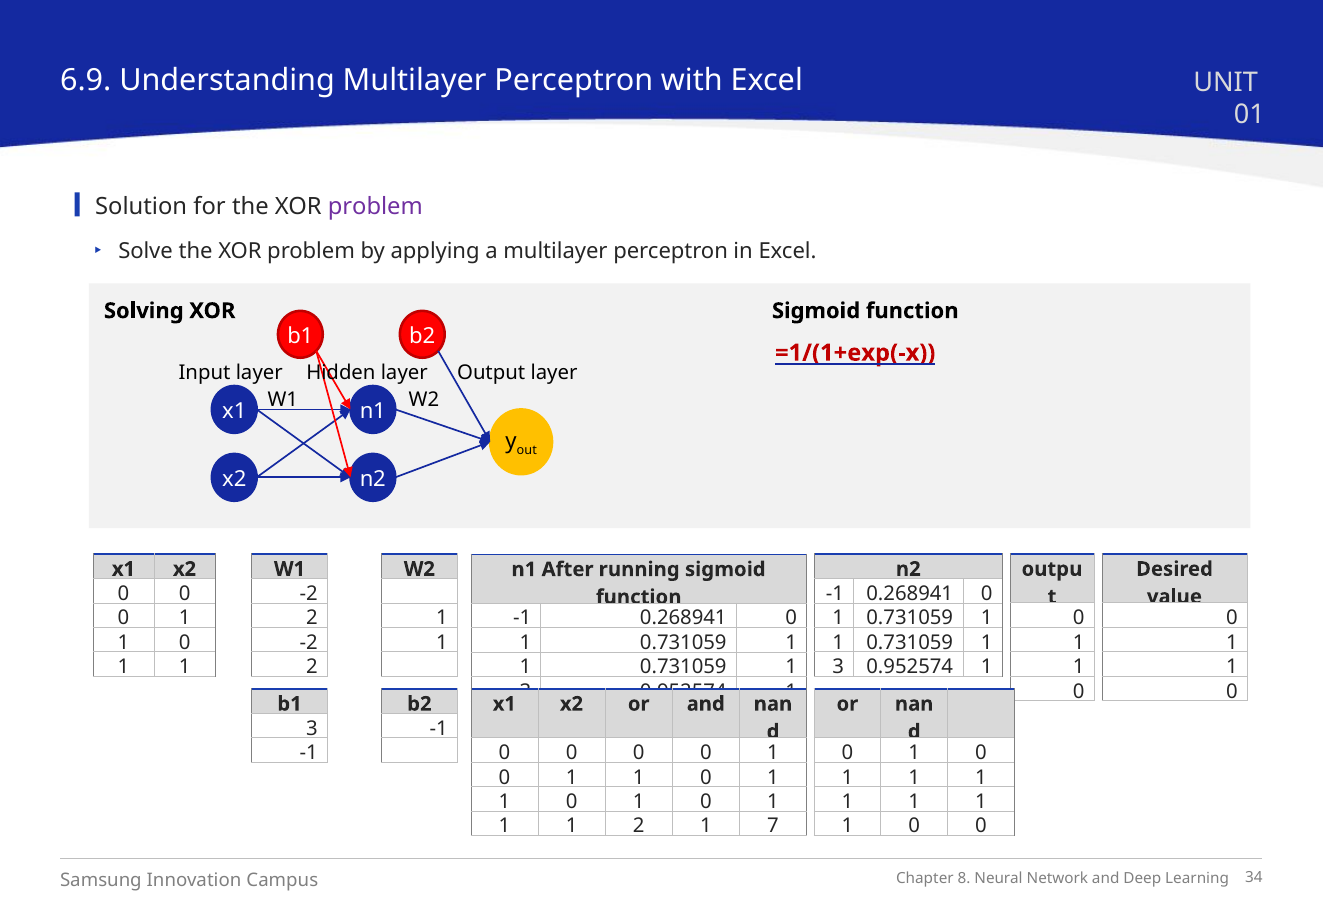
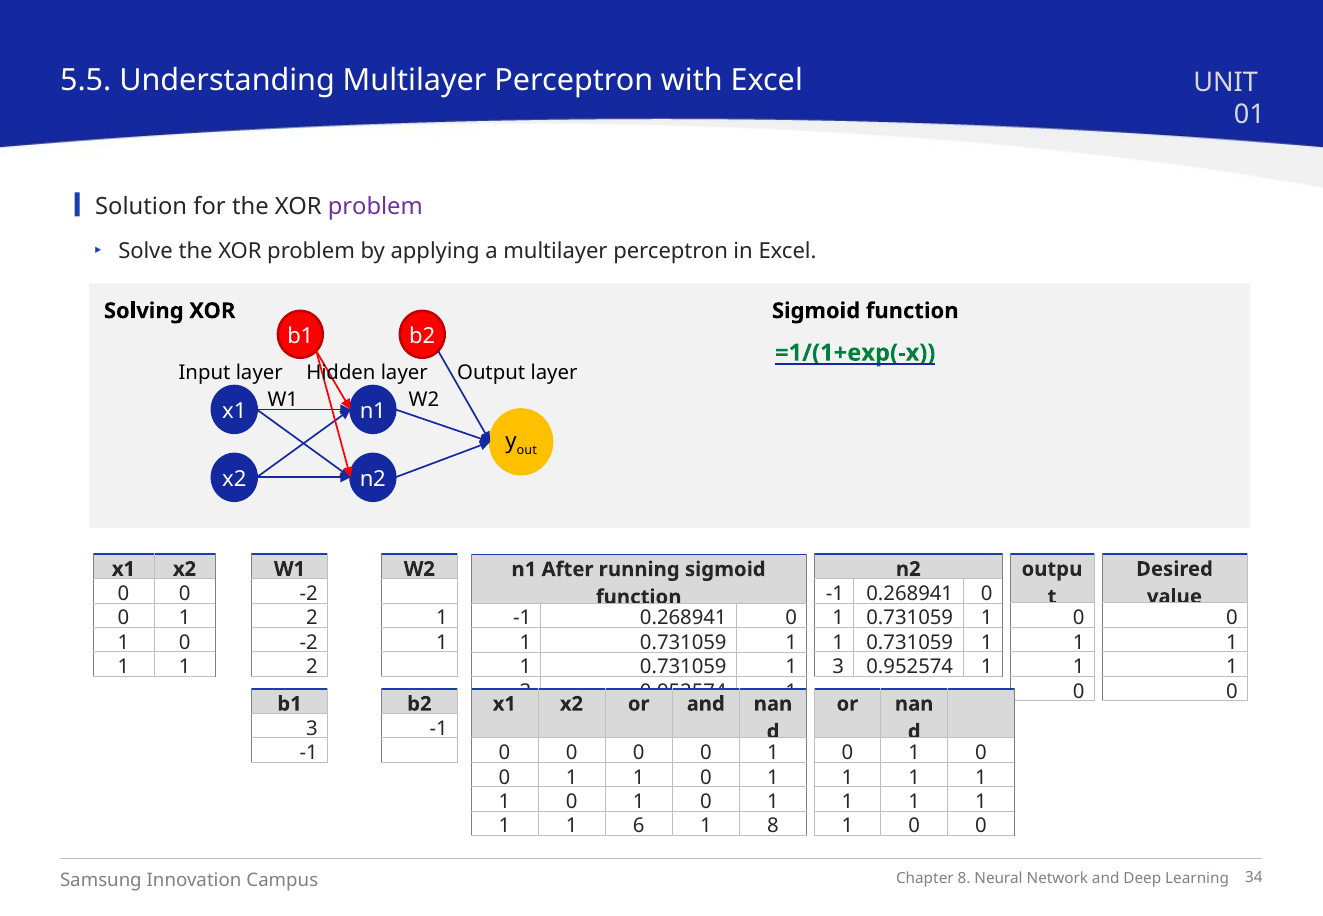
6.9: 6.9 -> 5.5
=1/(1+exp(-x colour: red -> green
1 2: 2 -> 6
1 7: 7 -> 8
